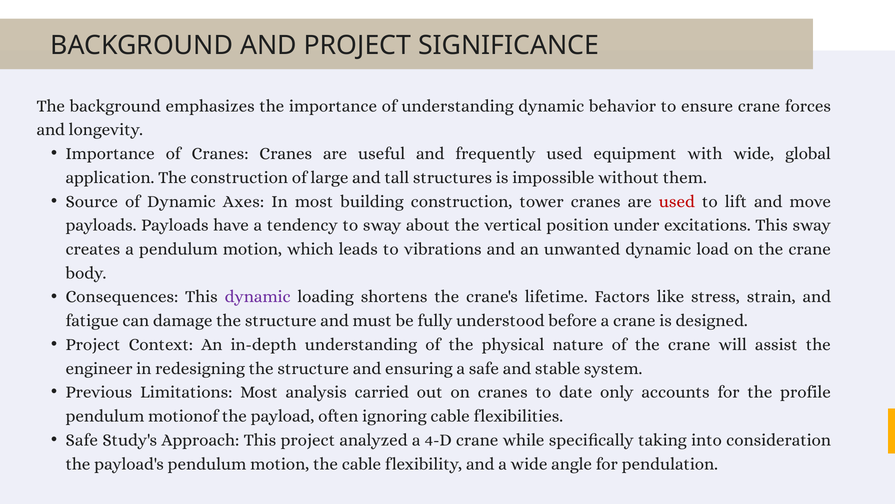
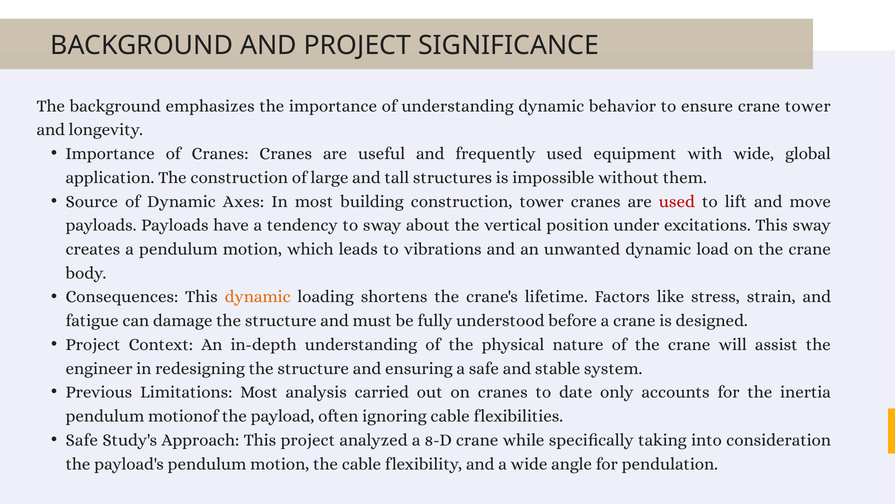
crane forces: forces -> tower
dynamic at (258, 297) colour: purple -> orange
profile: profile -> inertia
4-D: 4-D -> 8-D
